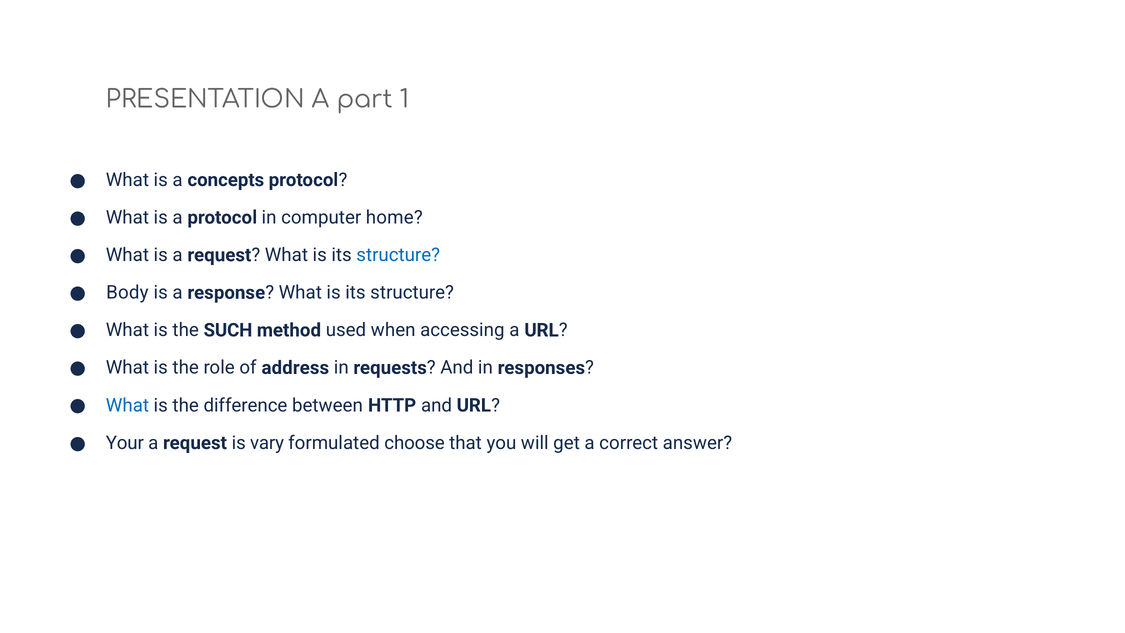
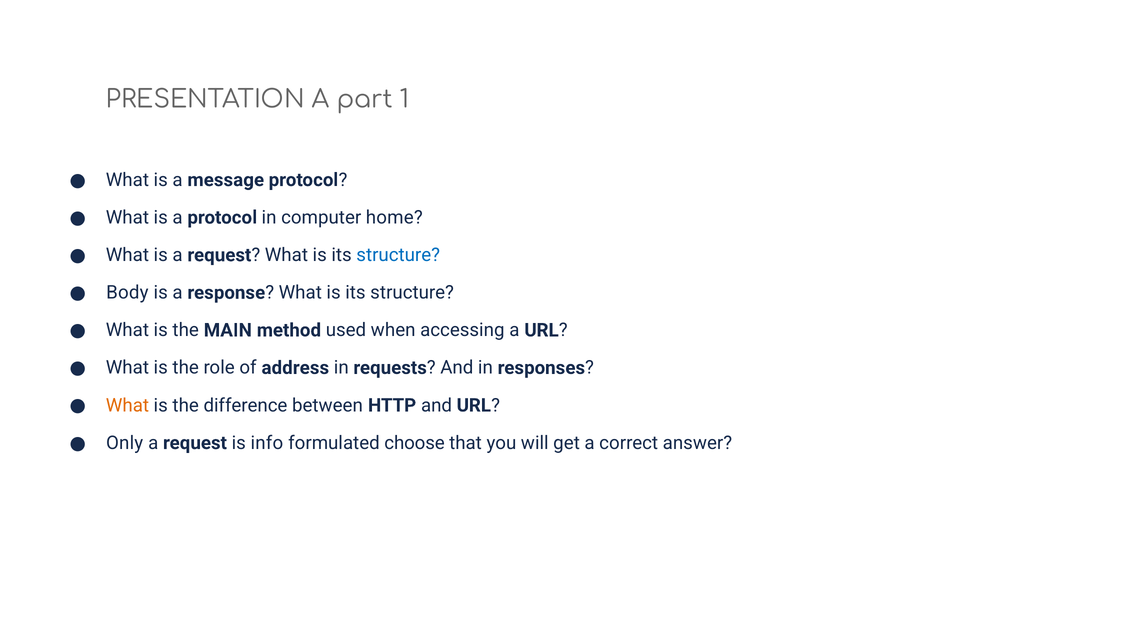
concepts: concepts -> message
SUCH: SUCH -> MAIN
What at (127, 405) colour: blue -> orange
Your: Your -> Only
vary: vary -> info
